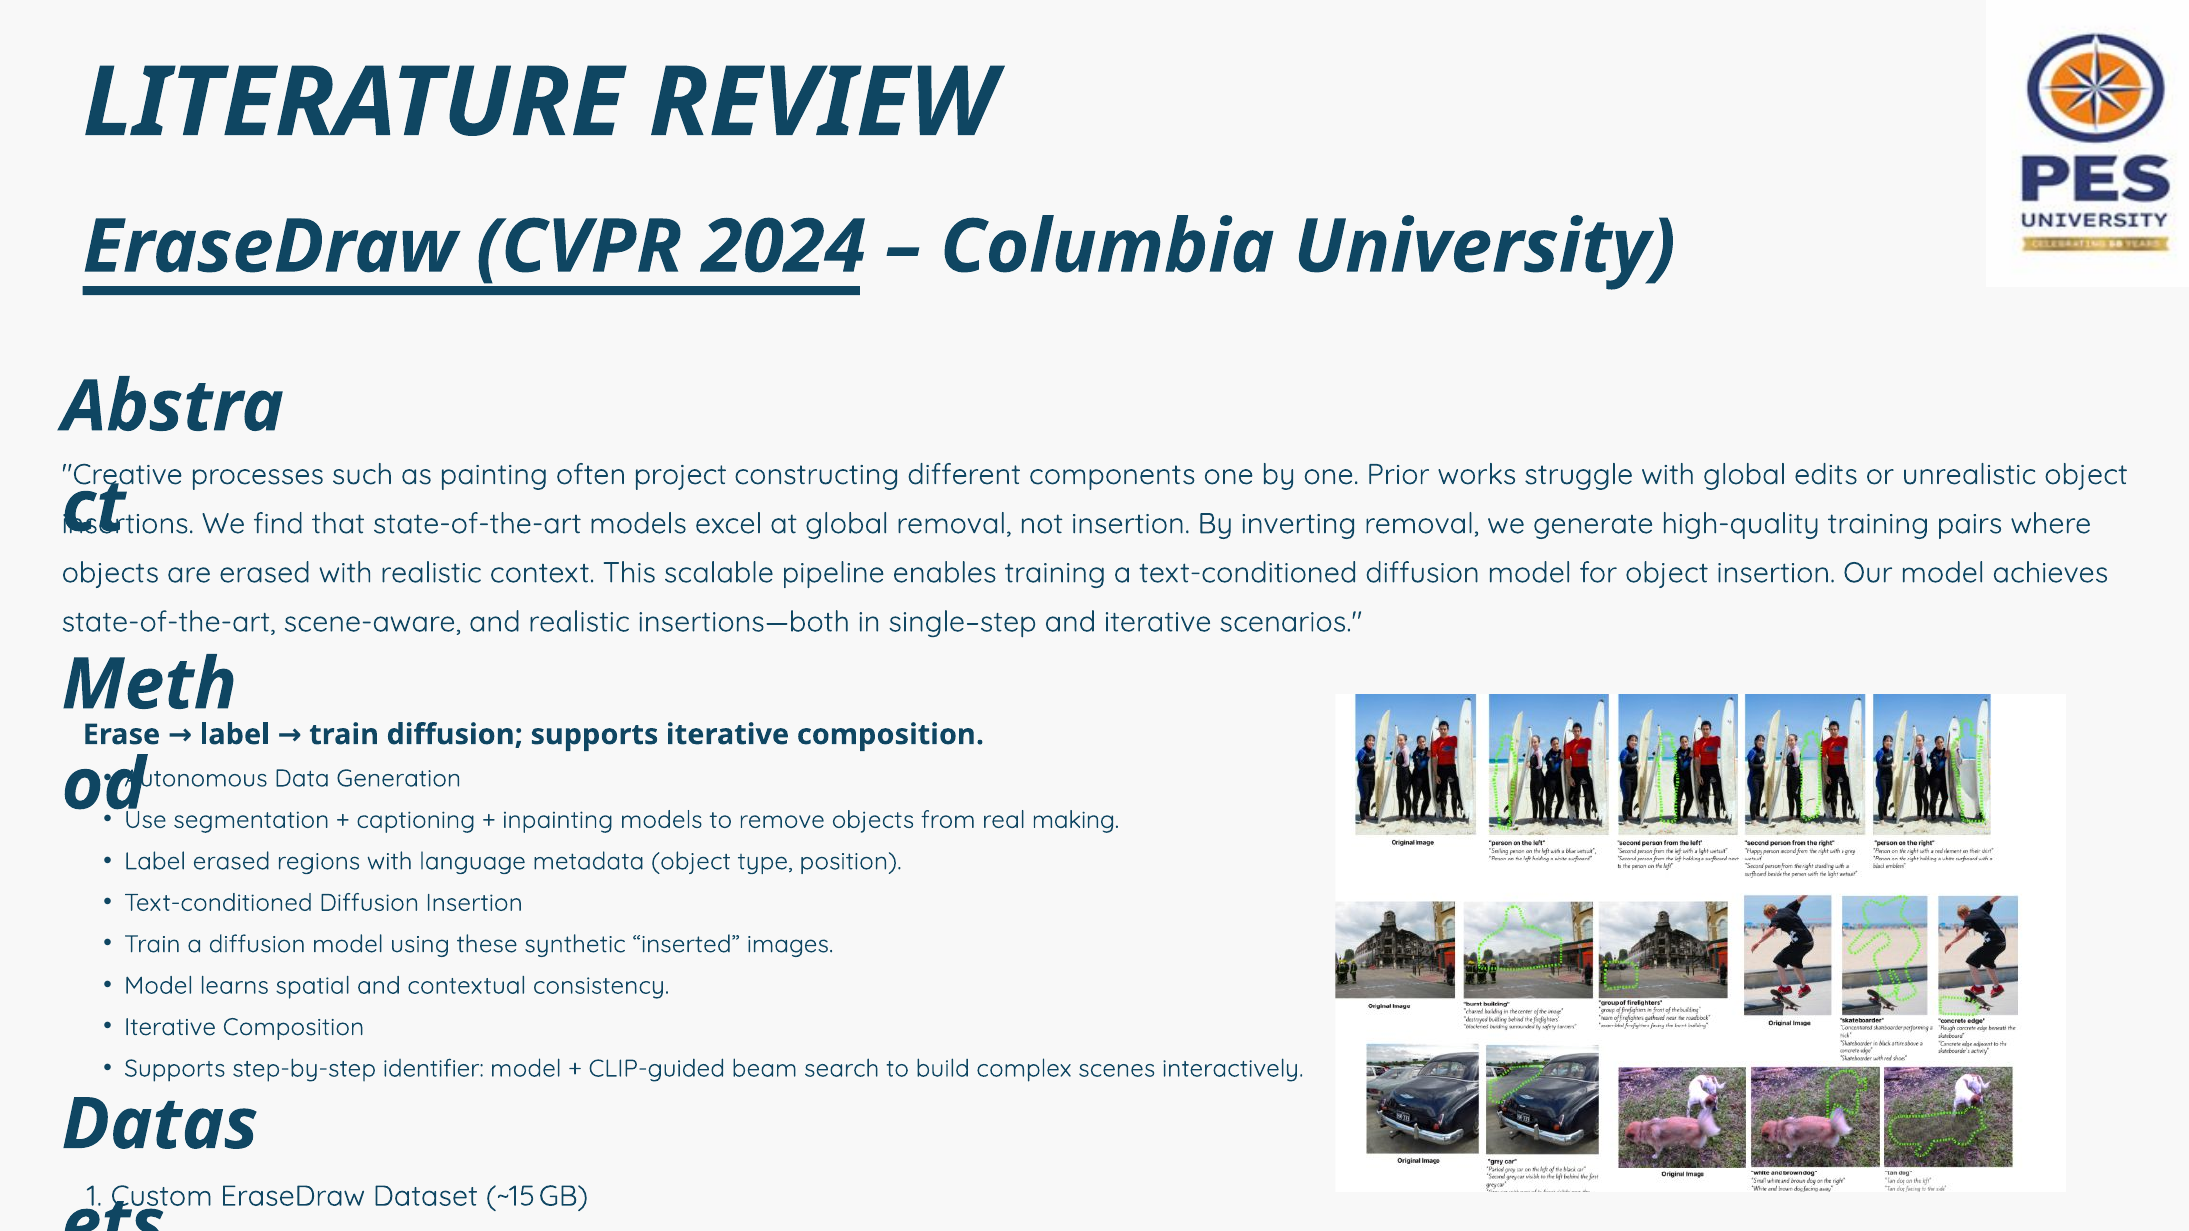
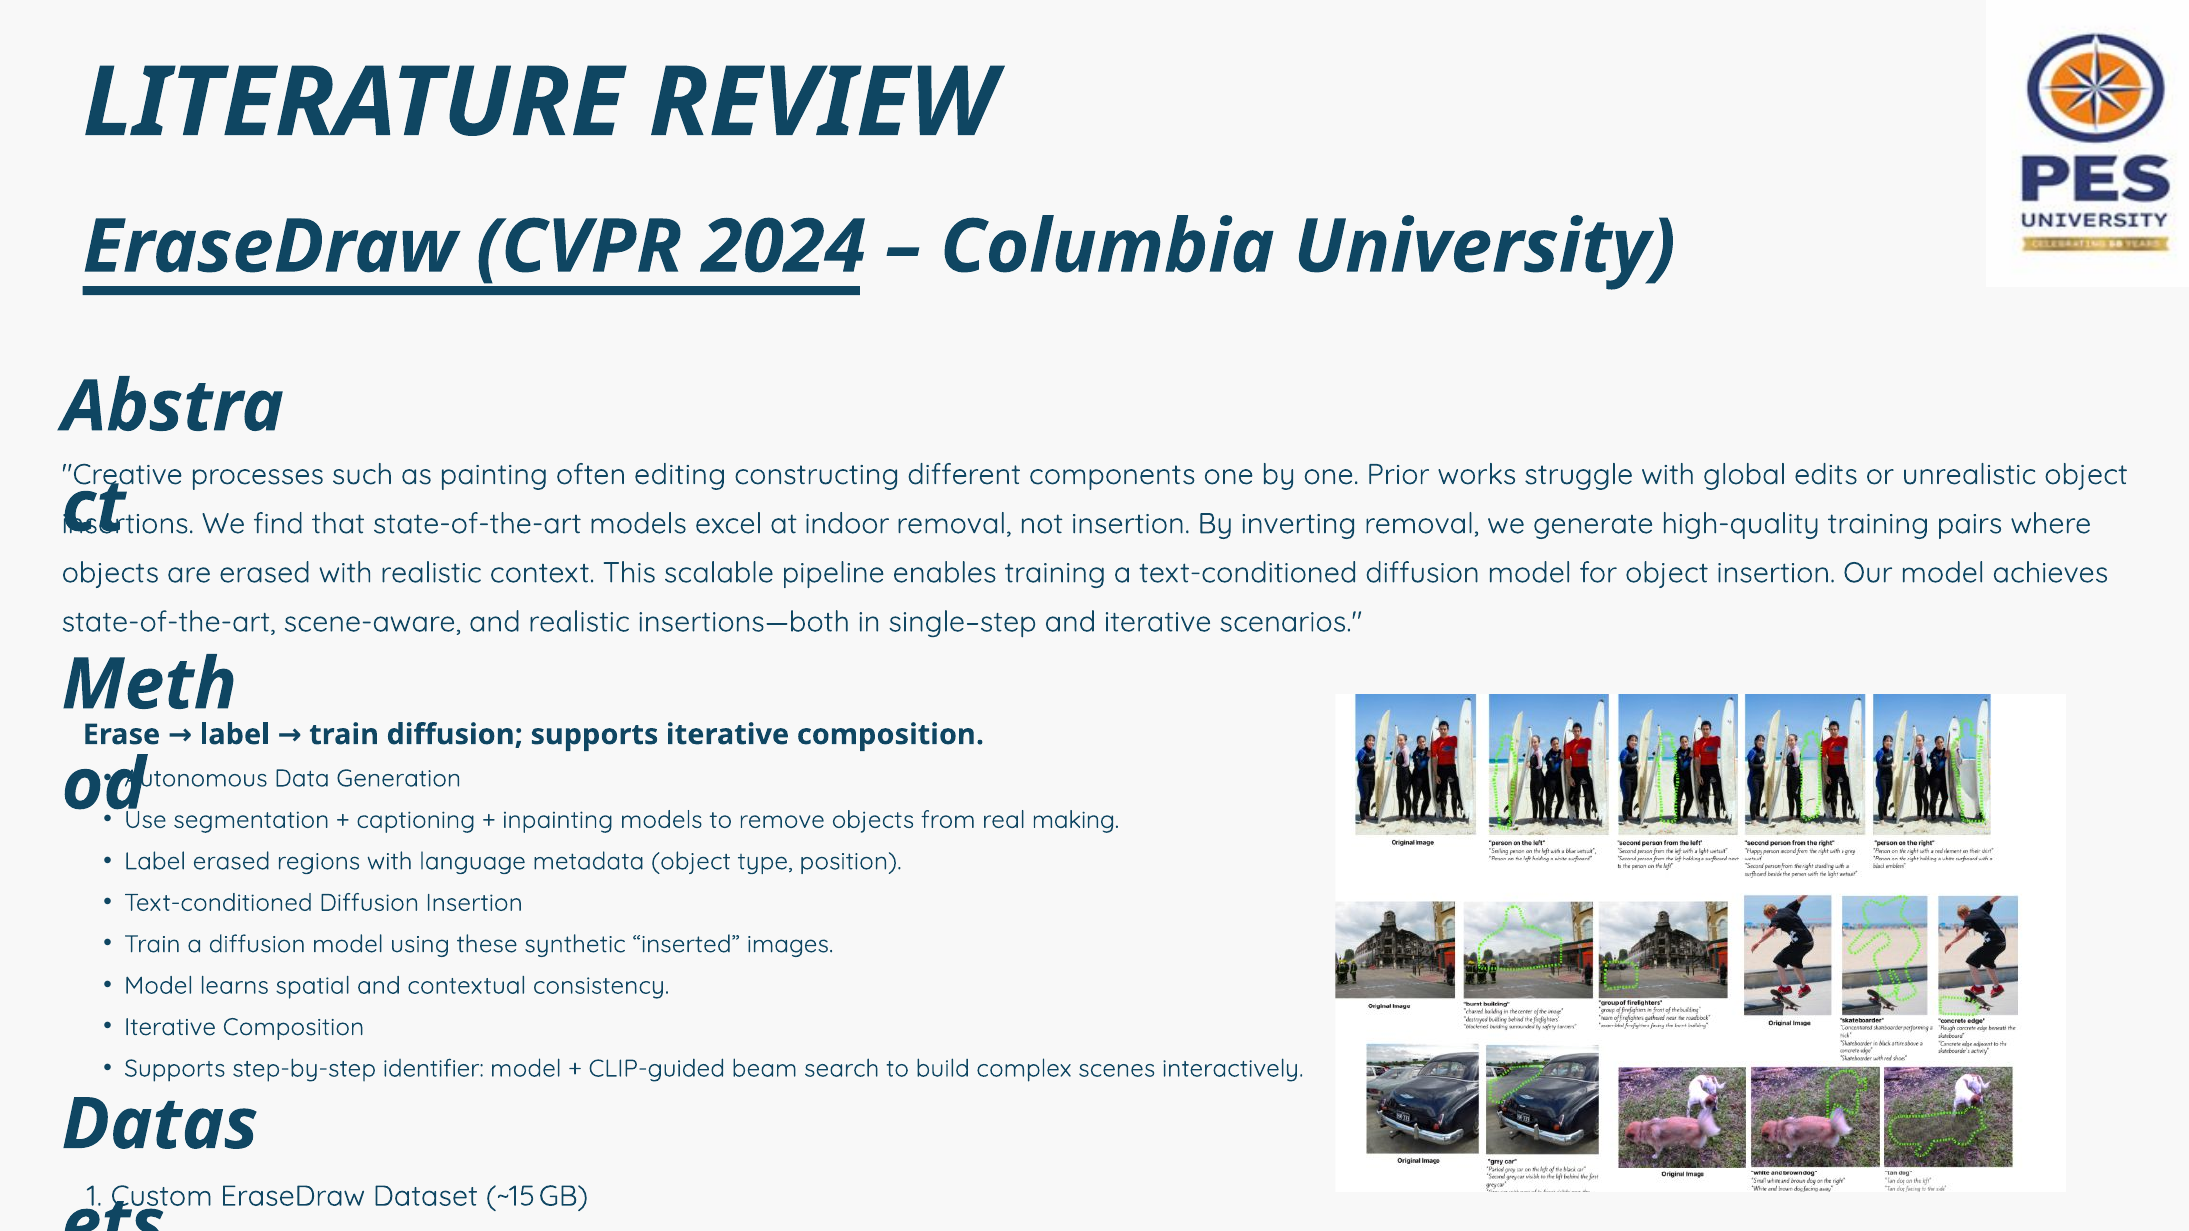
project: project -> editing
at global: global -> indoor
